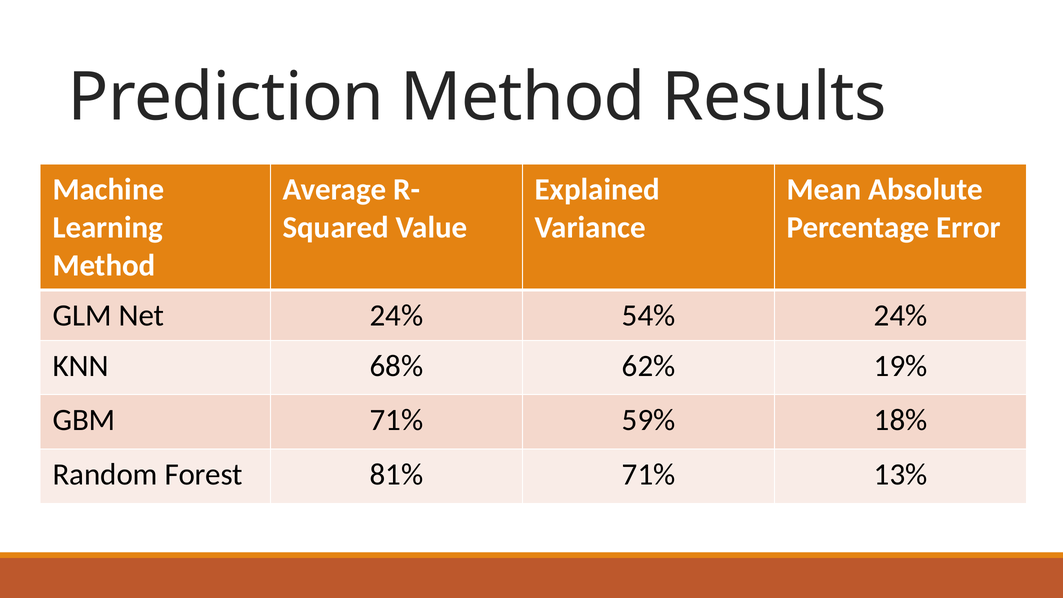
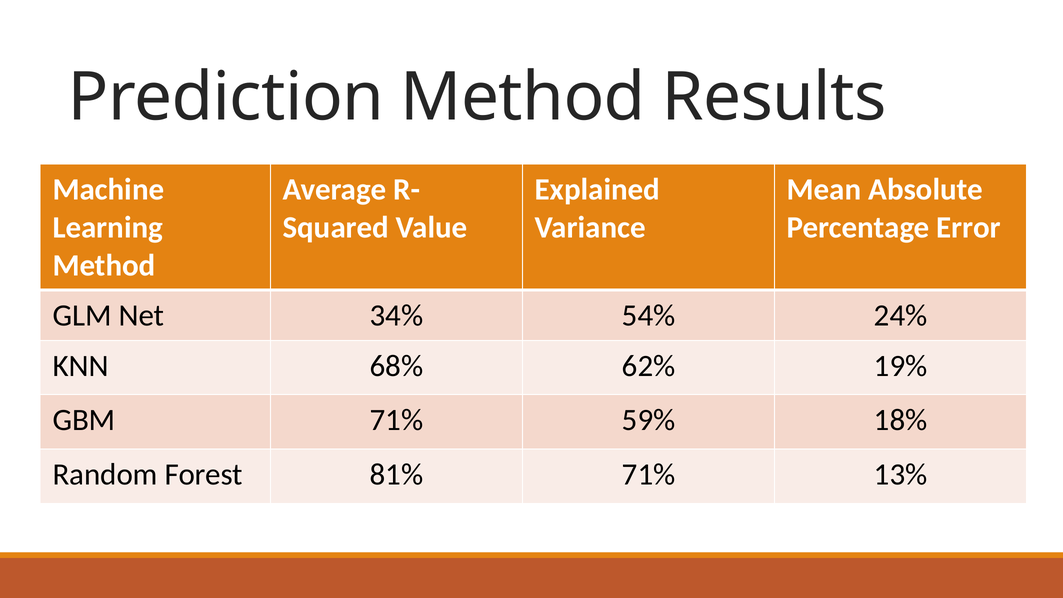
Net 24%: 24% -> 34%
